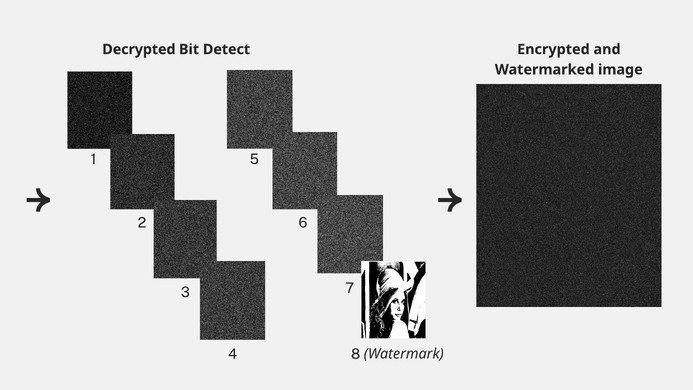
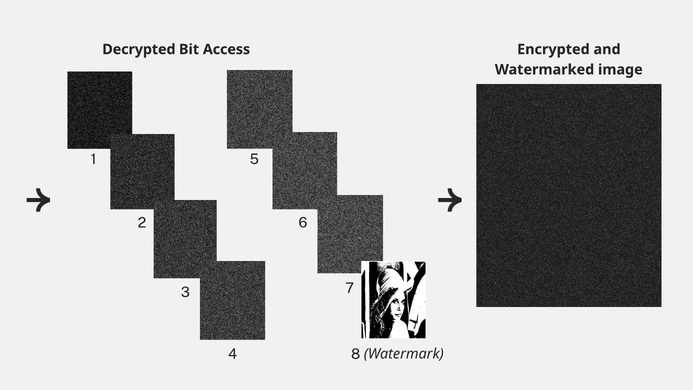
Detect: Detect -> Access
